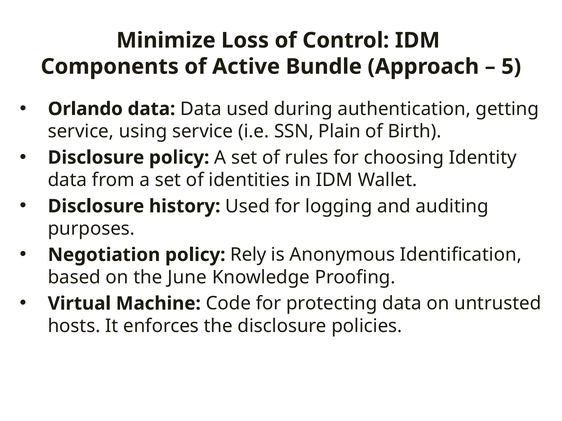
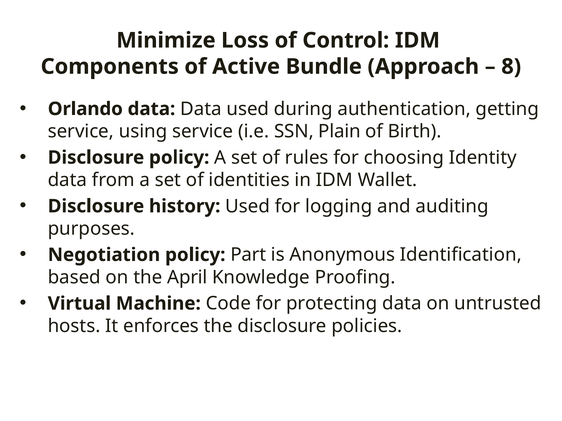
5: 5 -> 8
Rely: Rely -> Part
June: June -> April
